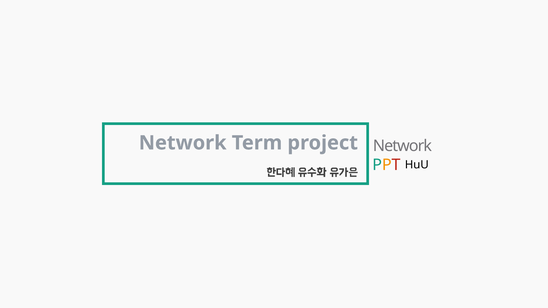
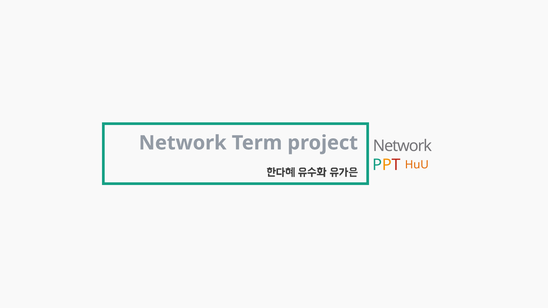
HuU colour: black -> orange
